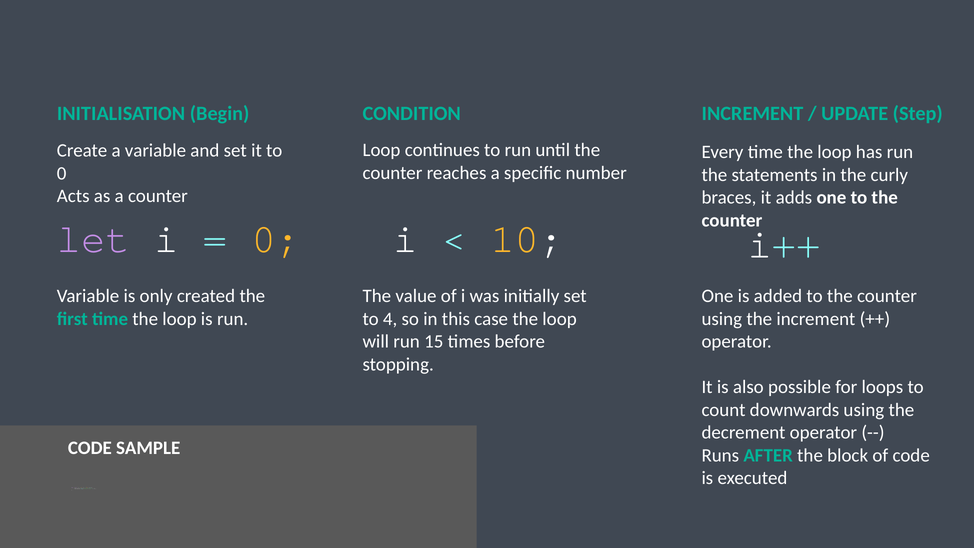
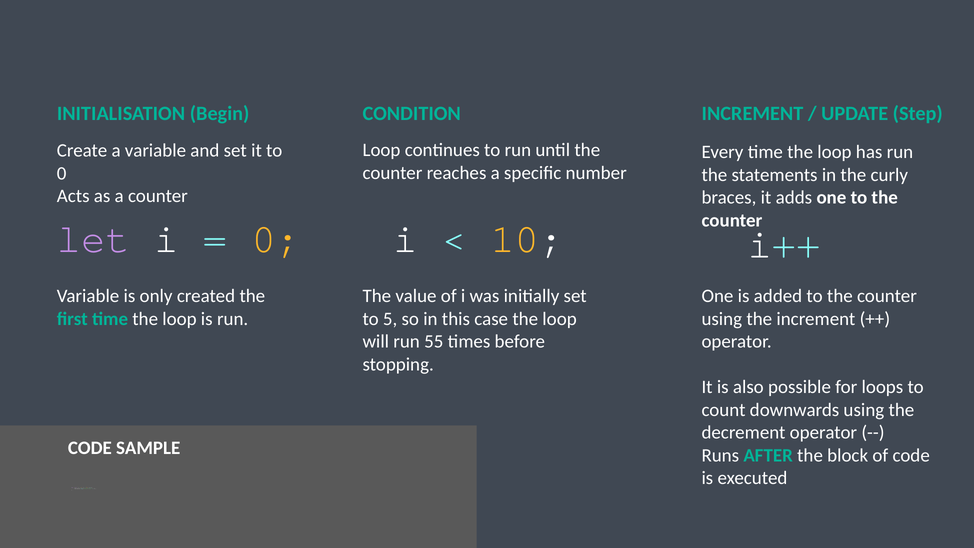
4: 4 -> 5
15: 15 -> 55
